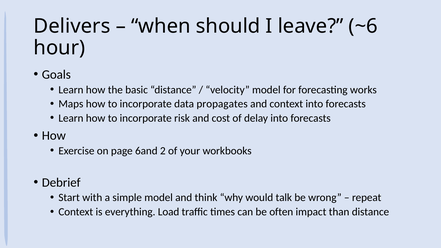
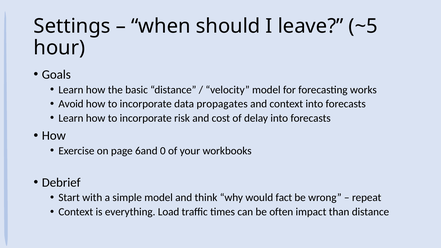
Delivers: Delivers -> Settings
~6: ~6 -> ~5
Maps: Maps -> Avoid
2: 2 -> 0
talk: talk -> fact
